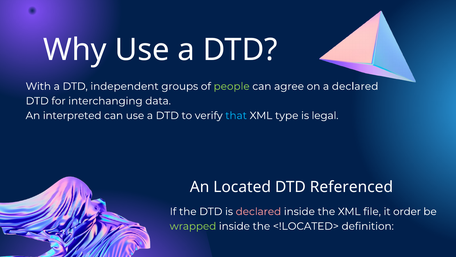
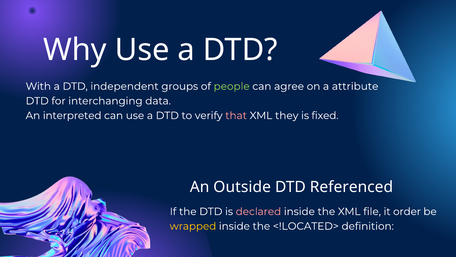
a declared: declared -> attribute
that colour: light blue -> pink
type: type -> they
legal: legal -> fixed
Located: Located -> Outside
wrapped colour: light green -> yellow
